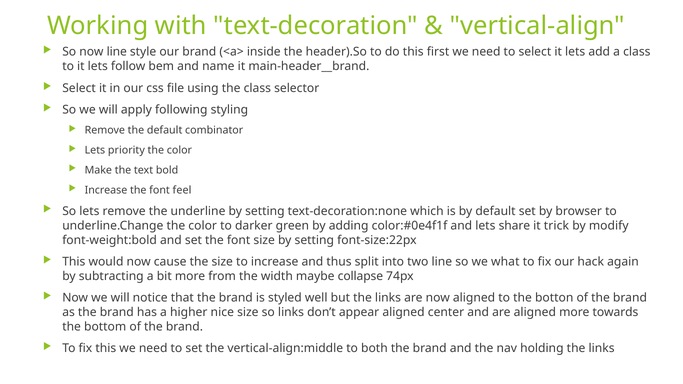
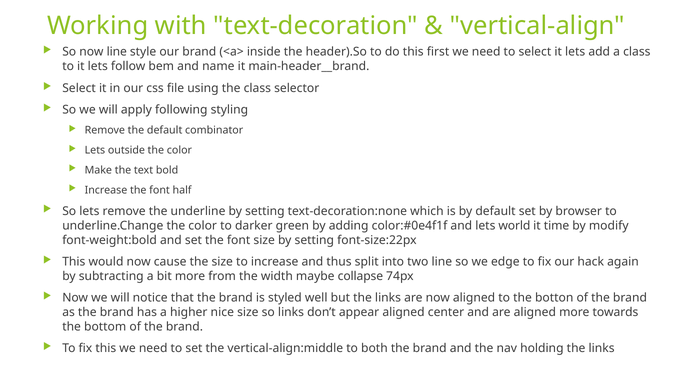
priority: priority -> outside
feel: feel -> half
share: share -> world
trick: trick -> time
what: what -> edge
